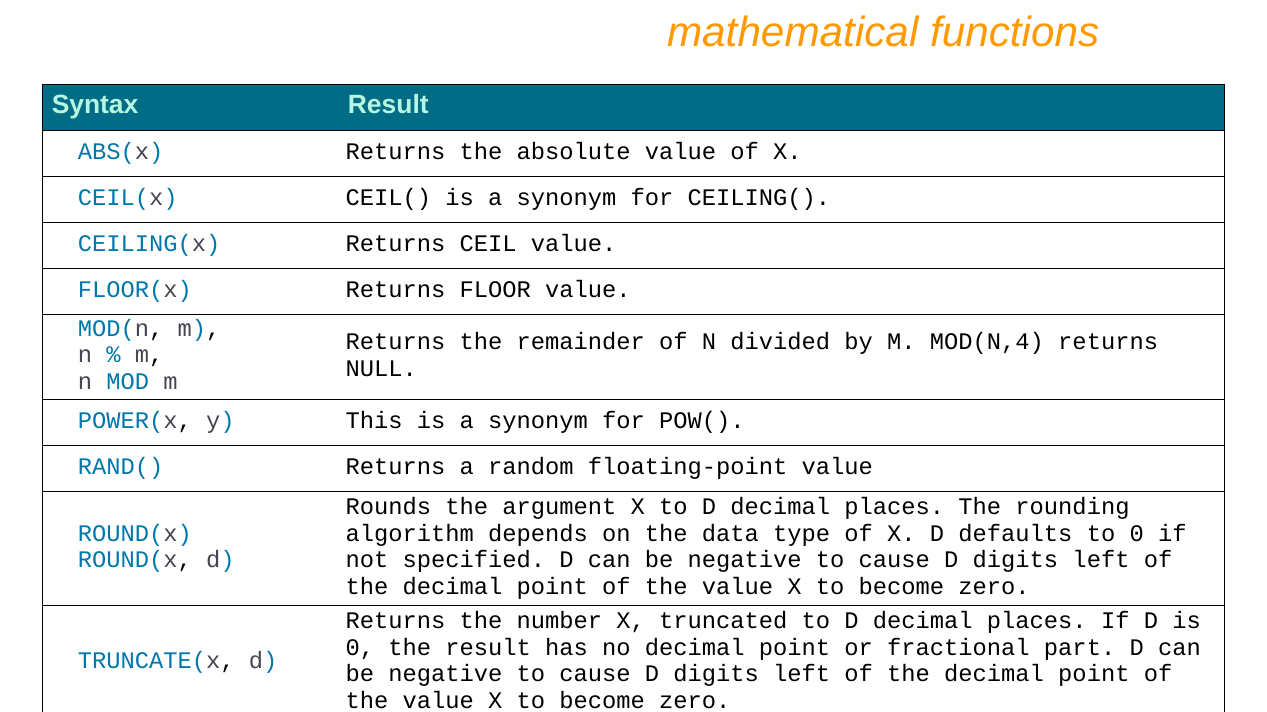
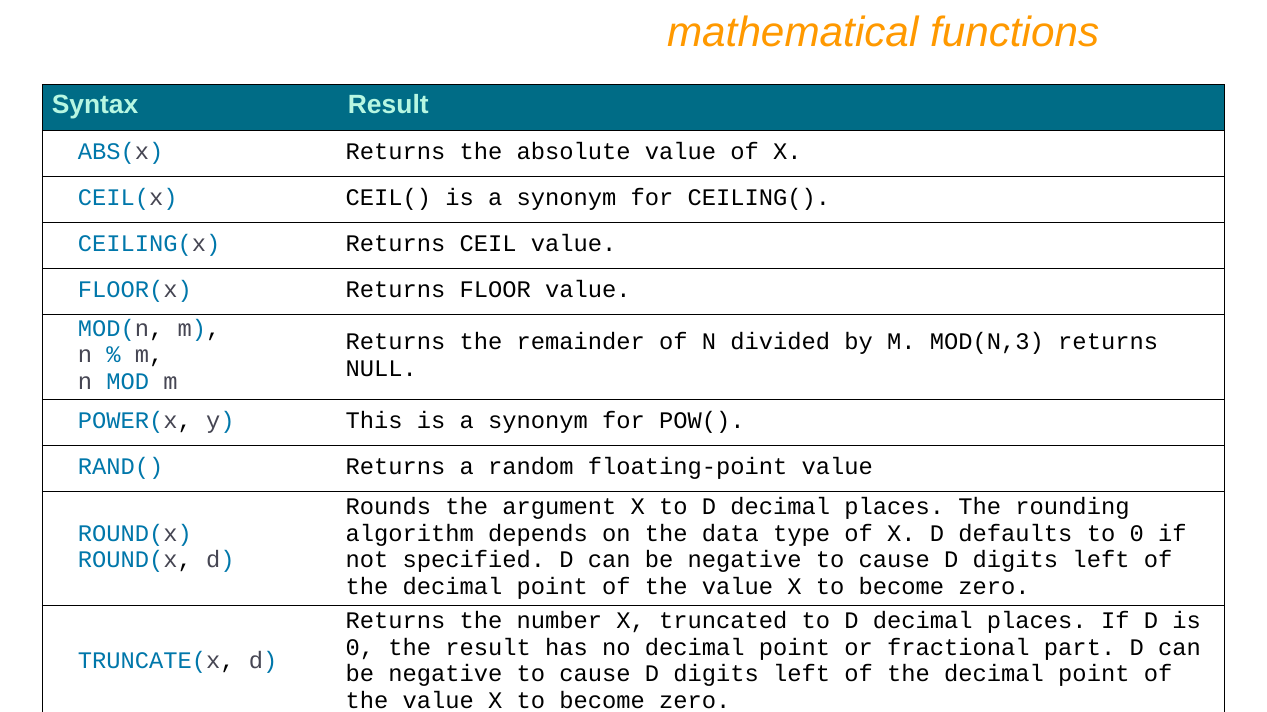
MOD(N,4: MOD(N,4 -> MOD(N,3
